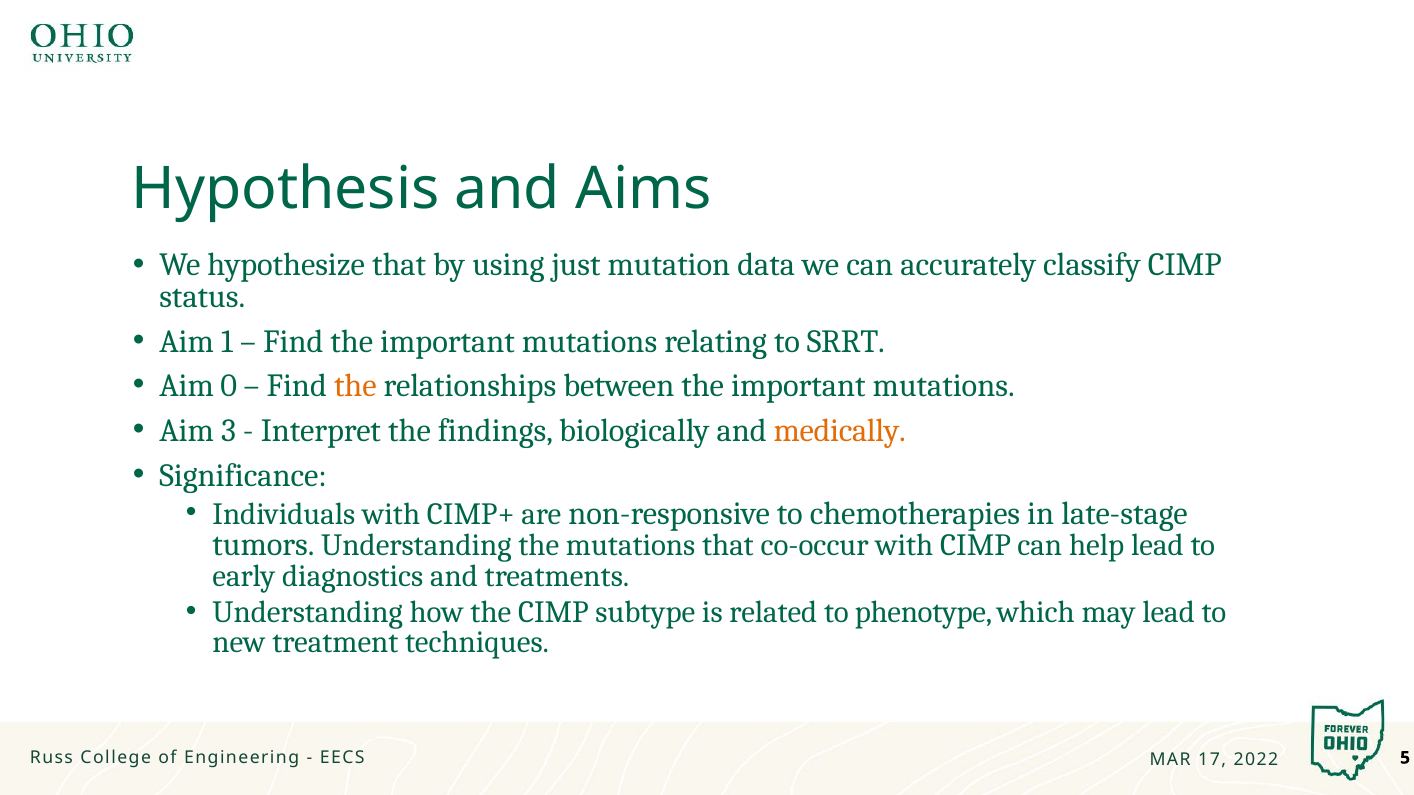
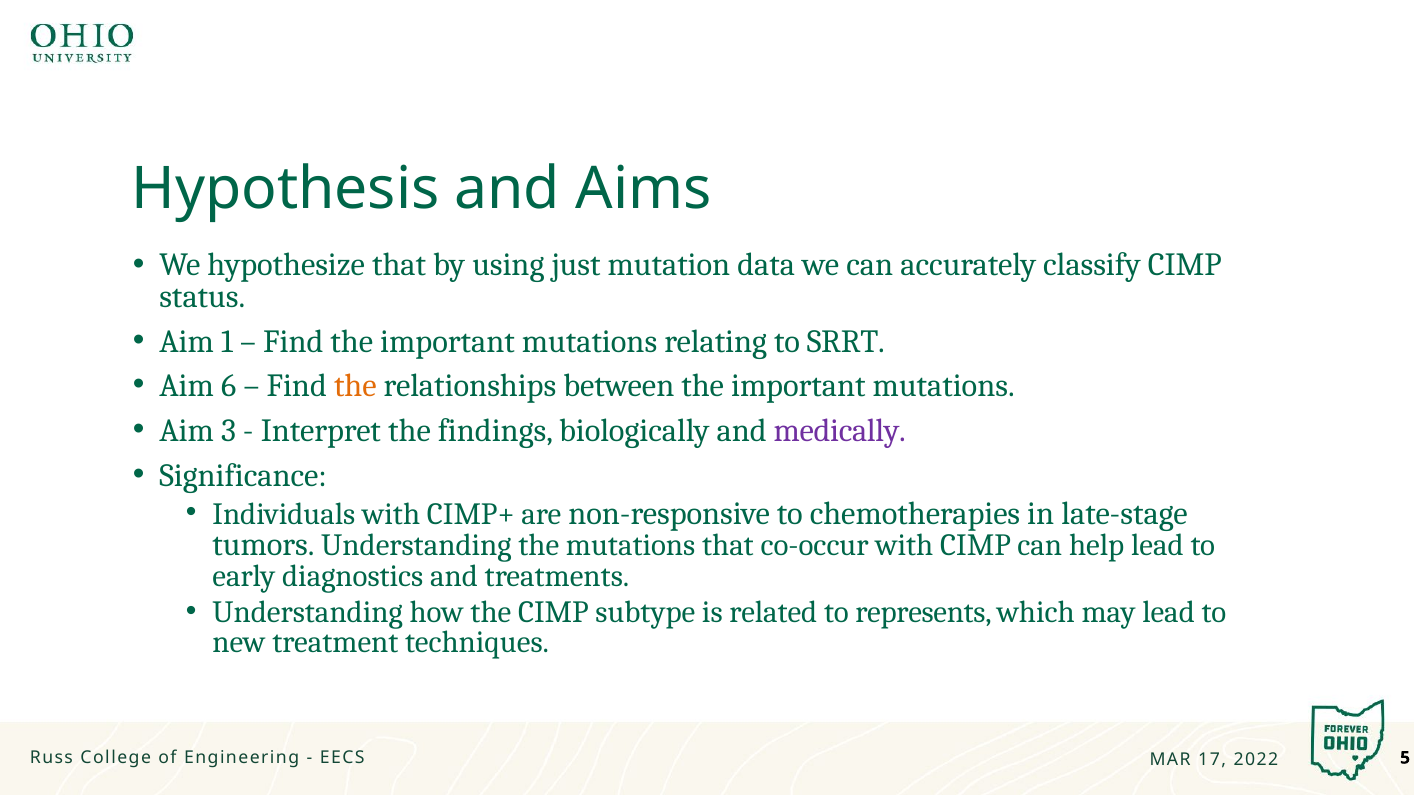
0: 0 -> 6
medically colour: orange -> purple
phenotype: phenotype -> represents
